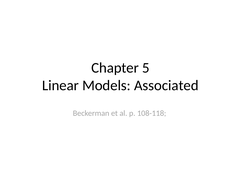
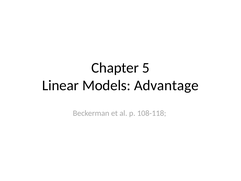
Associated: Associated -> Advantage
